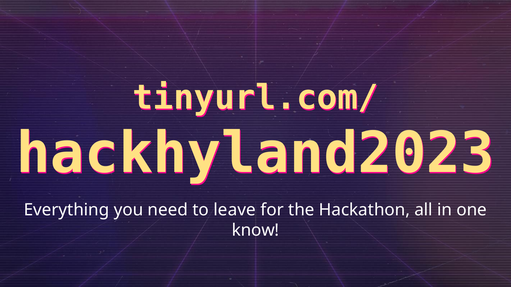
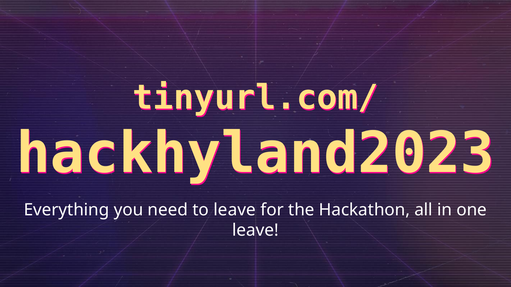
know at (256, 231): know -> leave
